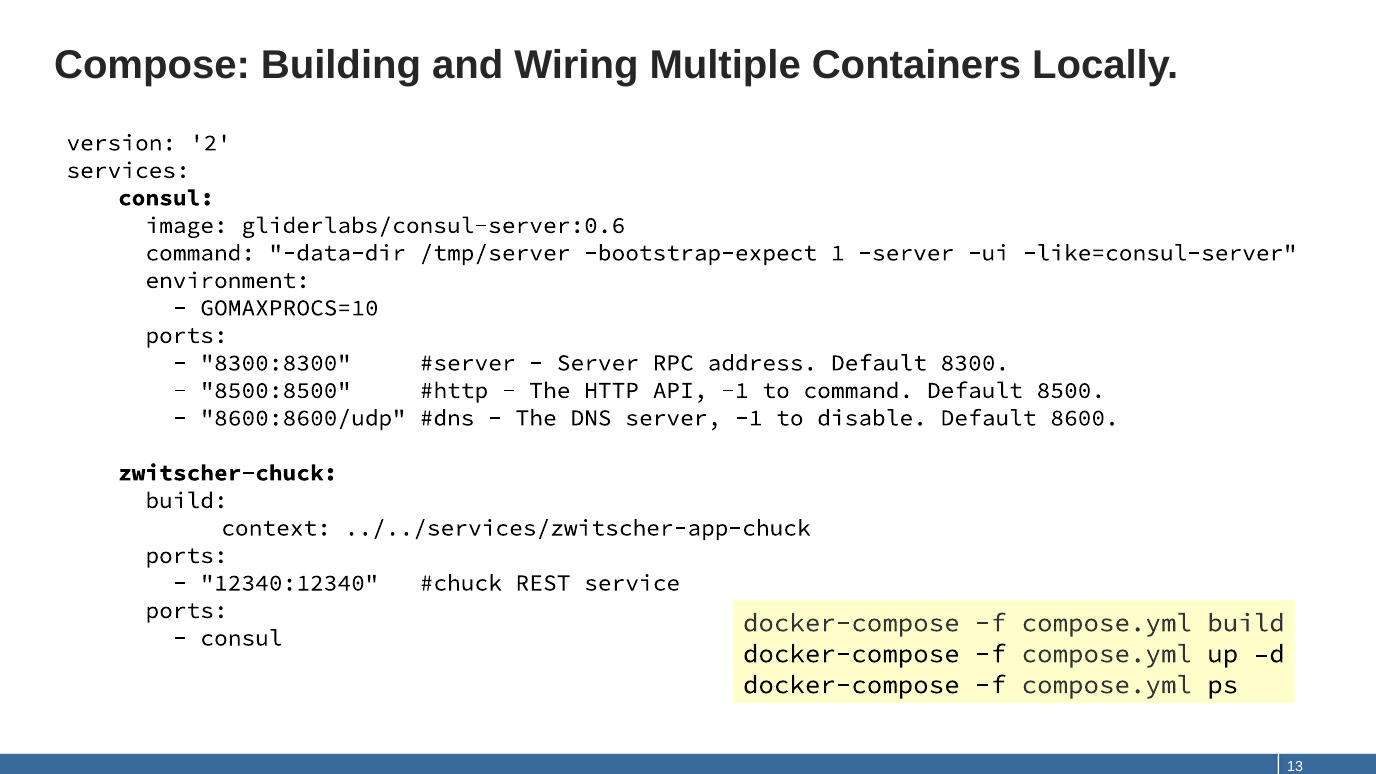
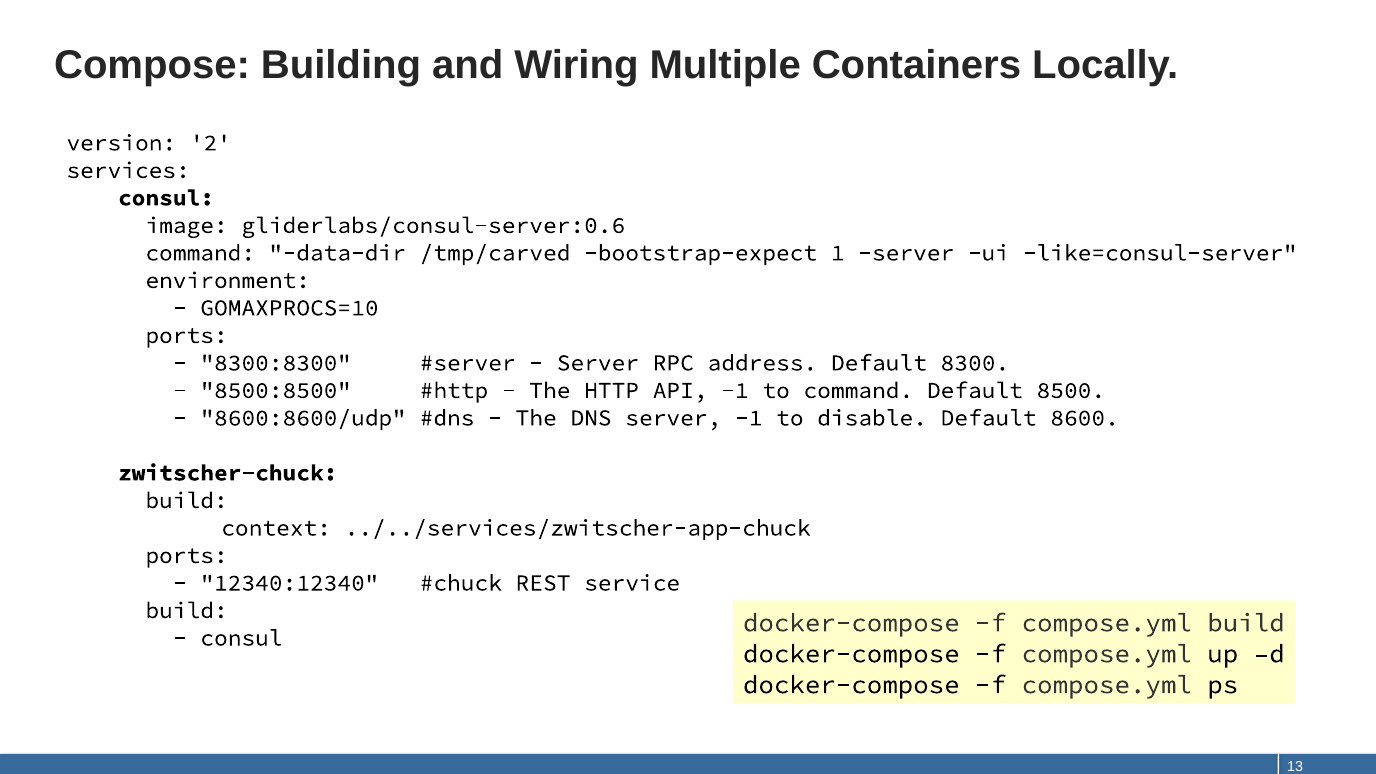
/tmp/server: /tmp/server -> /tmp/carved
ports at (187, 610): ports -> build
